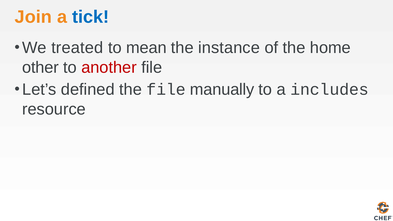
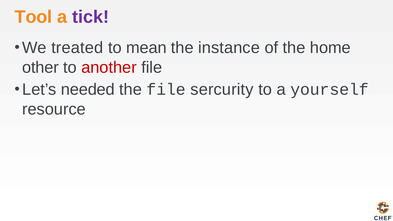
Join: Join -> Tool
tick colour: blue -> purple
defined: defined -> needed
manually: manually -> sercurity
includes: includes -> yourself
